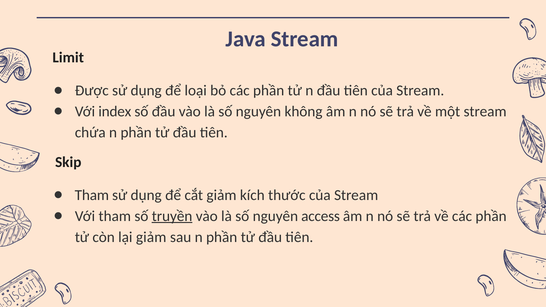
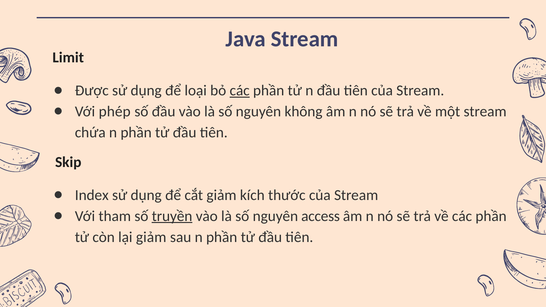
các at (240, 91) underline: none -> present
index: index -> phép
Tham at (92, 195): Tham -> Index
